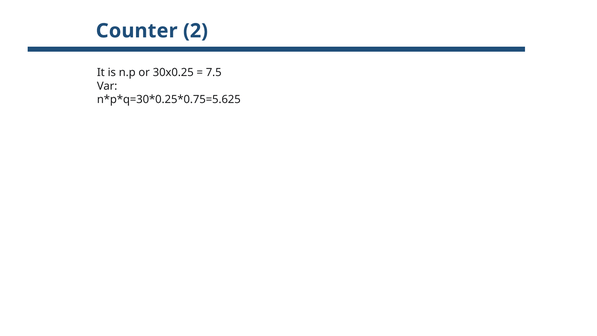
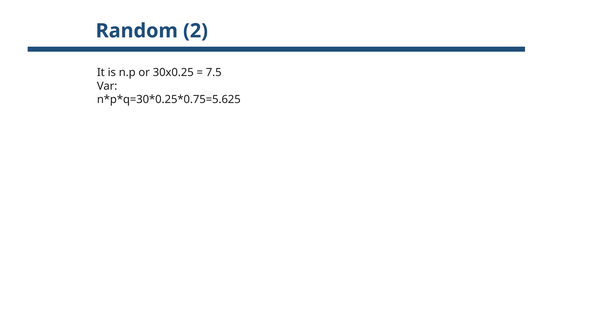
Counter: Counter -> Random
